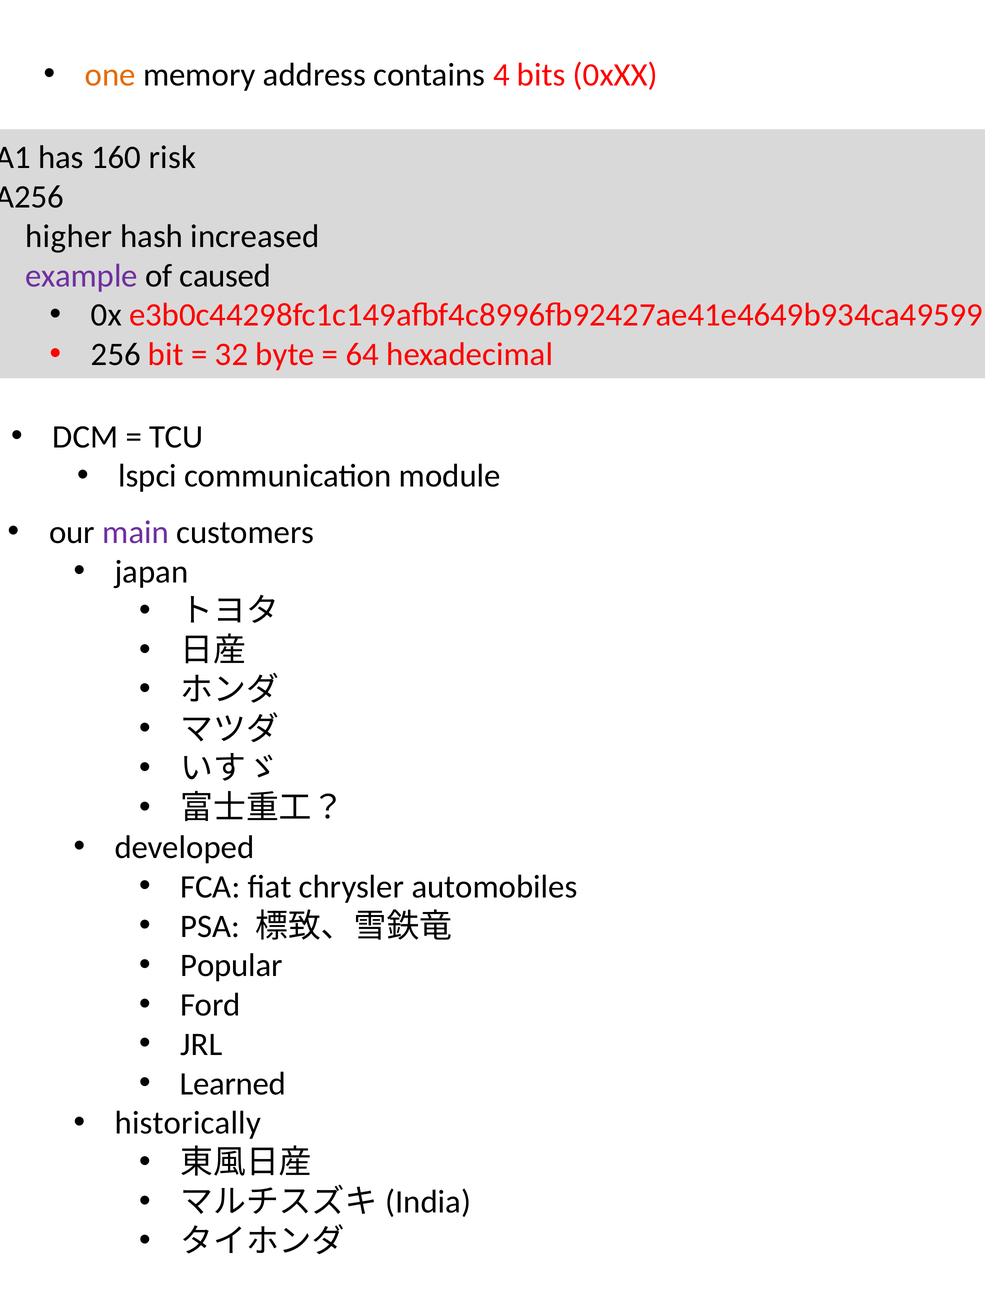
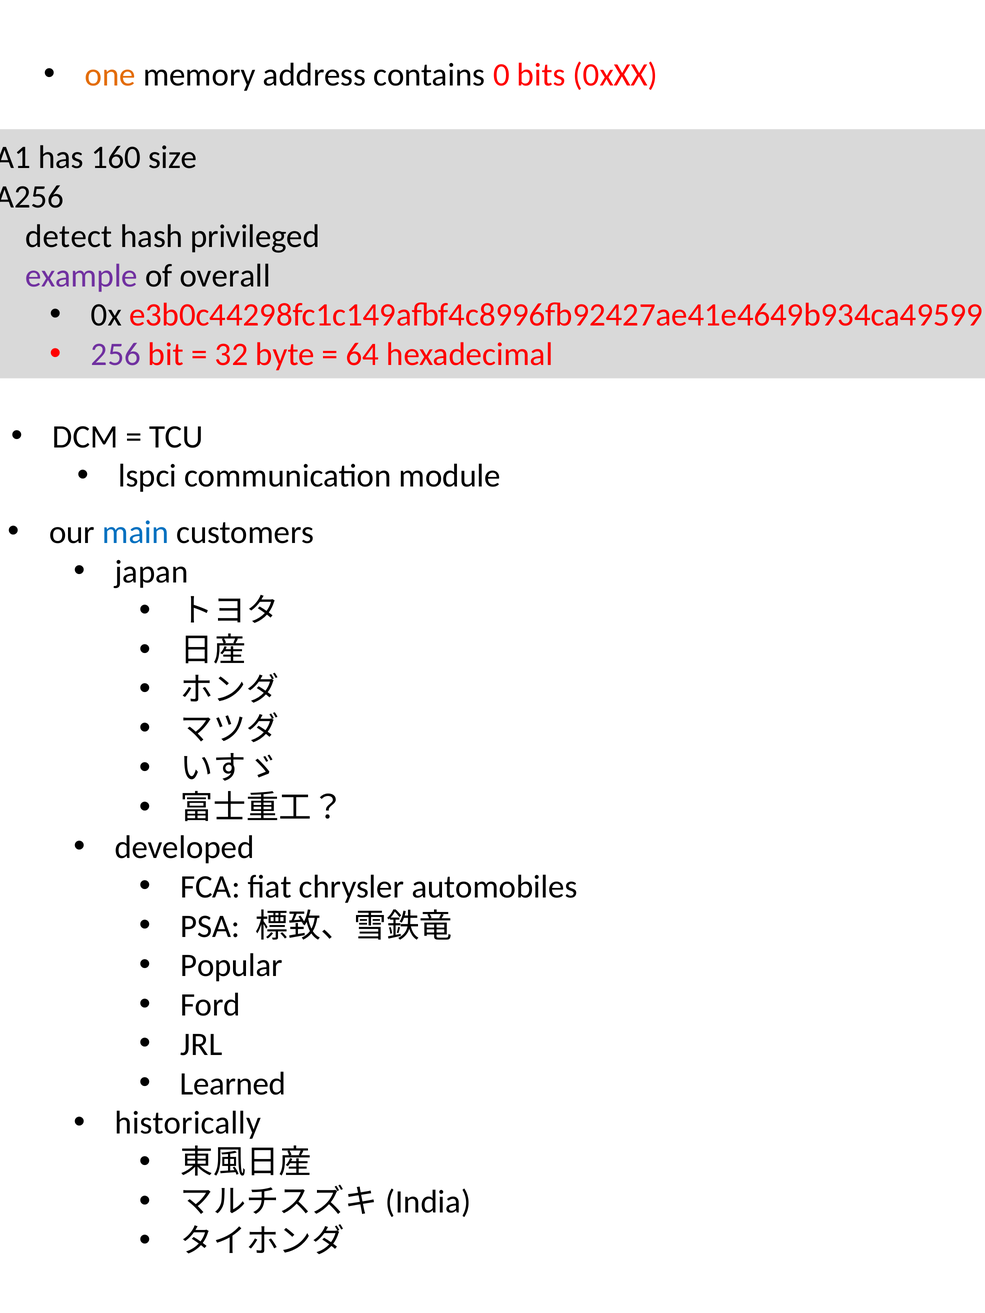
4: 4 -> 0
risk: risk -> size
higher: higher -> detect
increased: increased -> privileged
caused: caused -> overall
256 colour: black -> purple
main colour: purple -> blue
